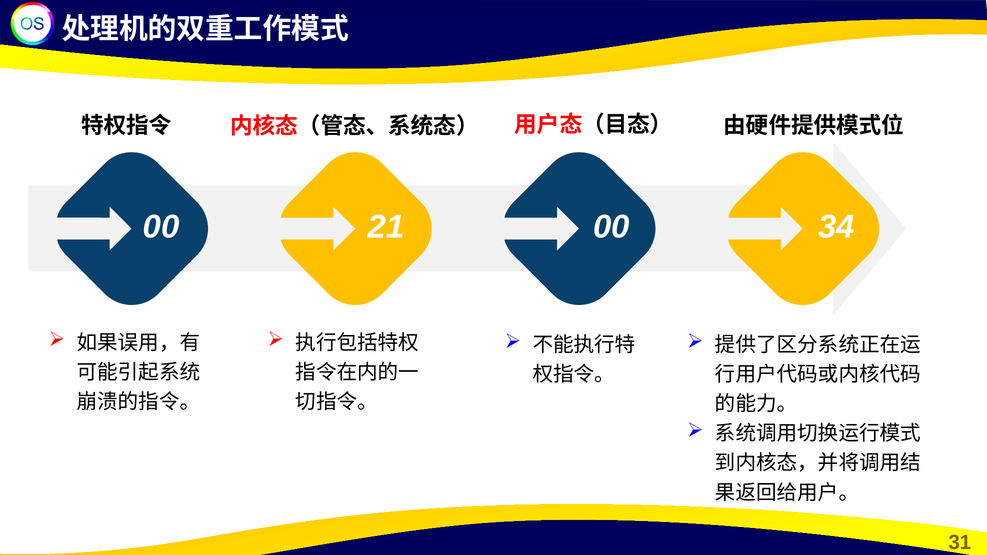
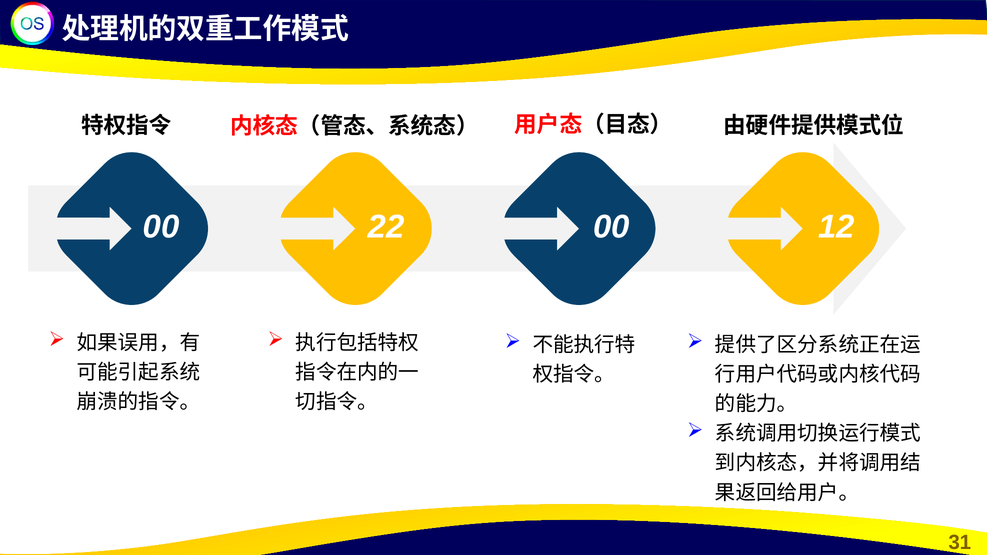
21: 21 -> 22
34: 34 -> 12
